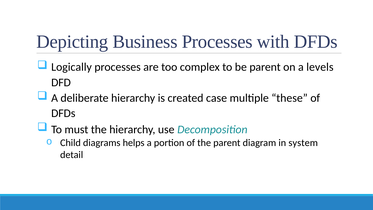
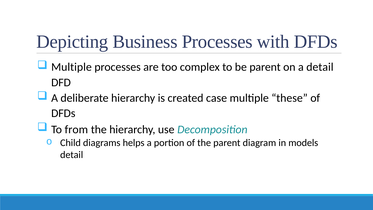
Logically at (72, 67): Logically -> Multiple
a levels: levels -> detail
must: must -> from
system: system -> models
